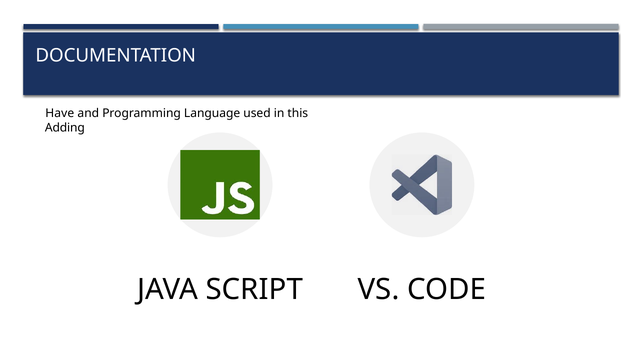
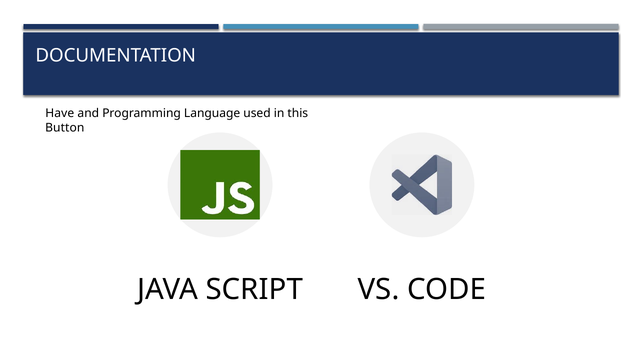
Adding: Adding -> Button
